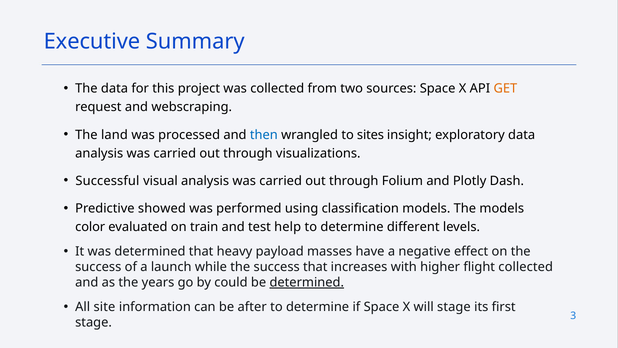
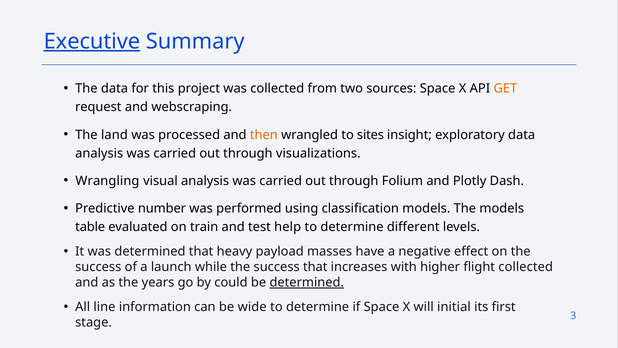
Executive underline: none -> present
then colour: blue -> orange
Successful: Successful -> Wrangling
showed: showed -> number
color: color -> table
site: site -> line
after: after -> wide
will stage: stage -> initial
